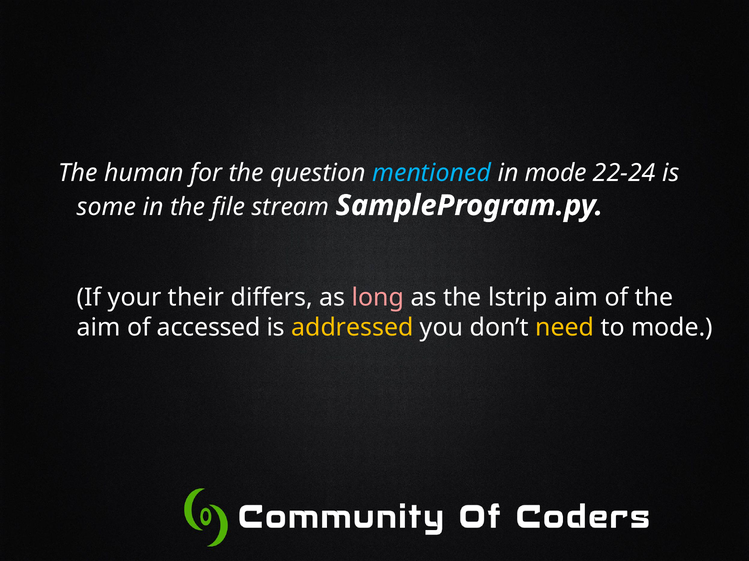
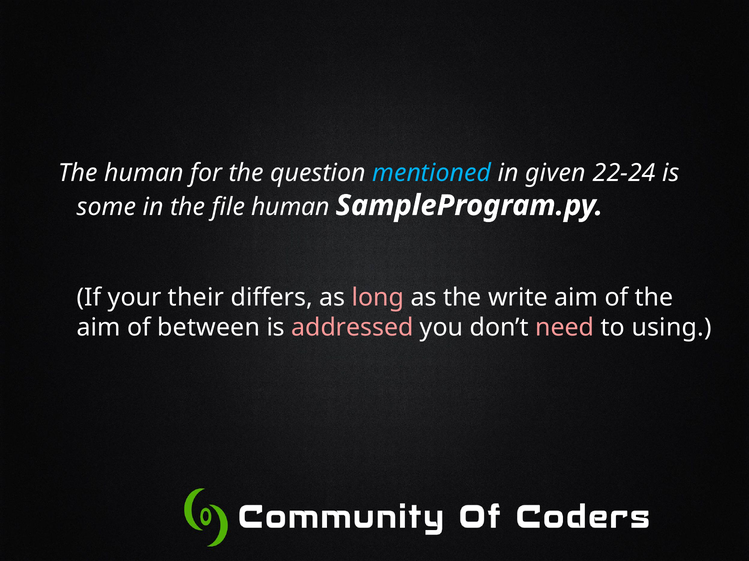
in mode: mode -> given
file stream: stream -> human
lstrip: lstrip -> write
accessed: accessed -> between
addressed colour: yellow -> pink
need colour: yellow -> pink
to mode: mode -> using
